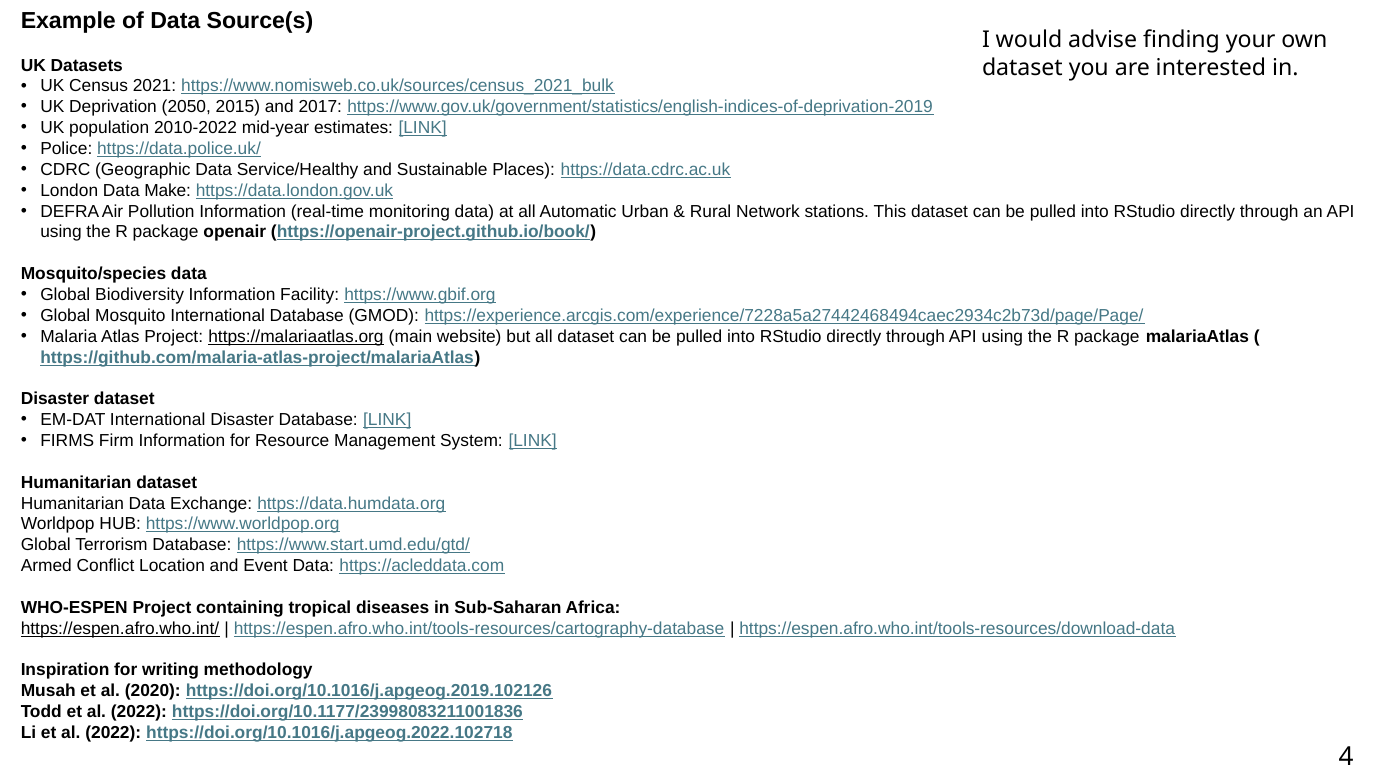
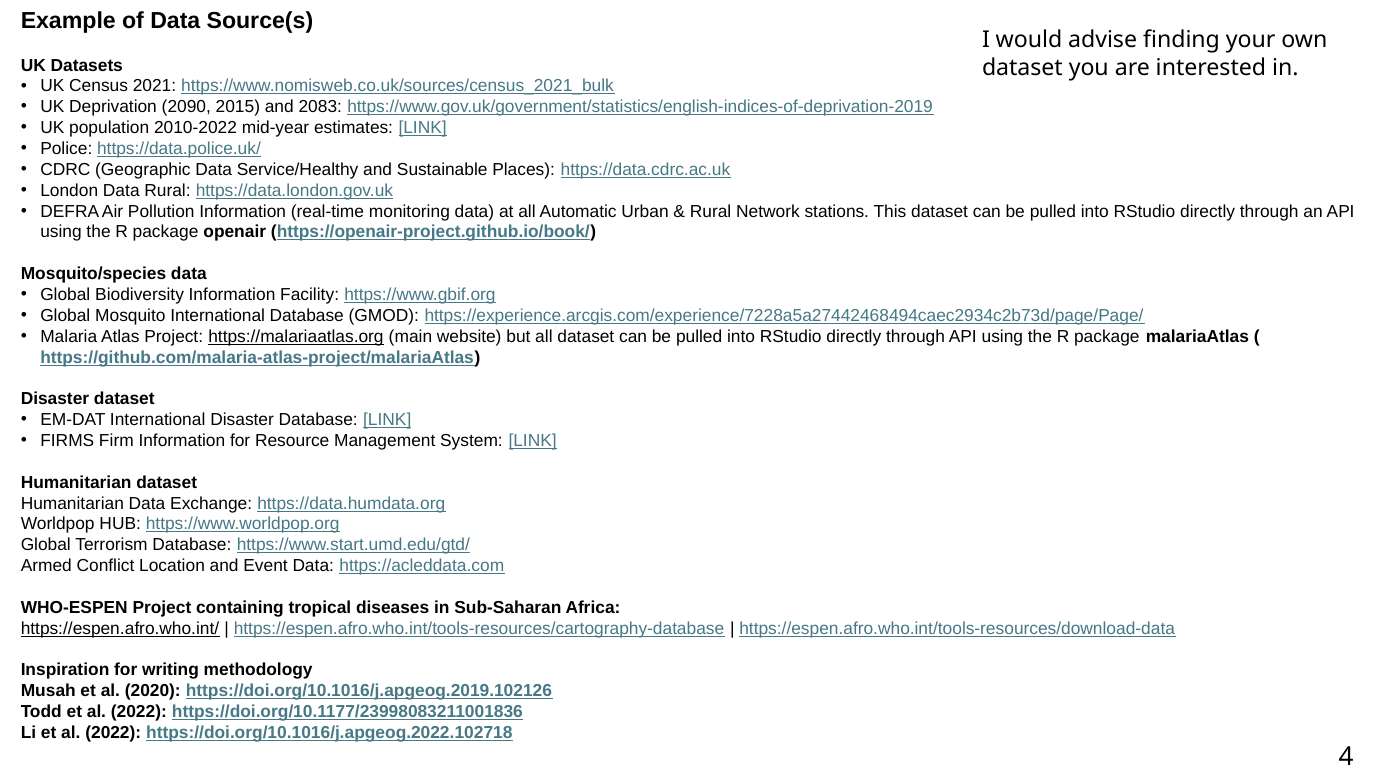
2050: 2050 -> 2090
2017: 2017 -> 2083
Data Make: Make -> Rural
